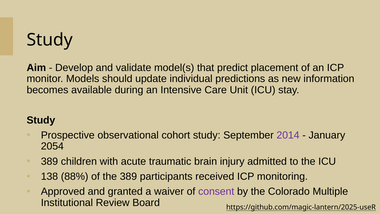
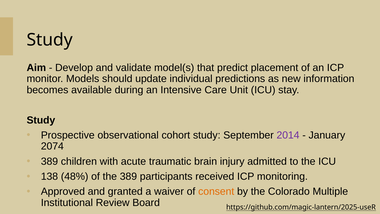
2054: 2054 -> 2074
88%: 88% -> 48%
consent colour: purple -> orange
